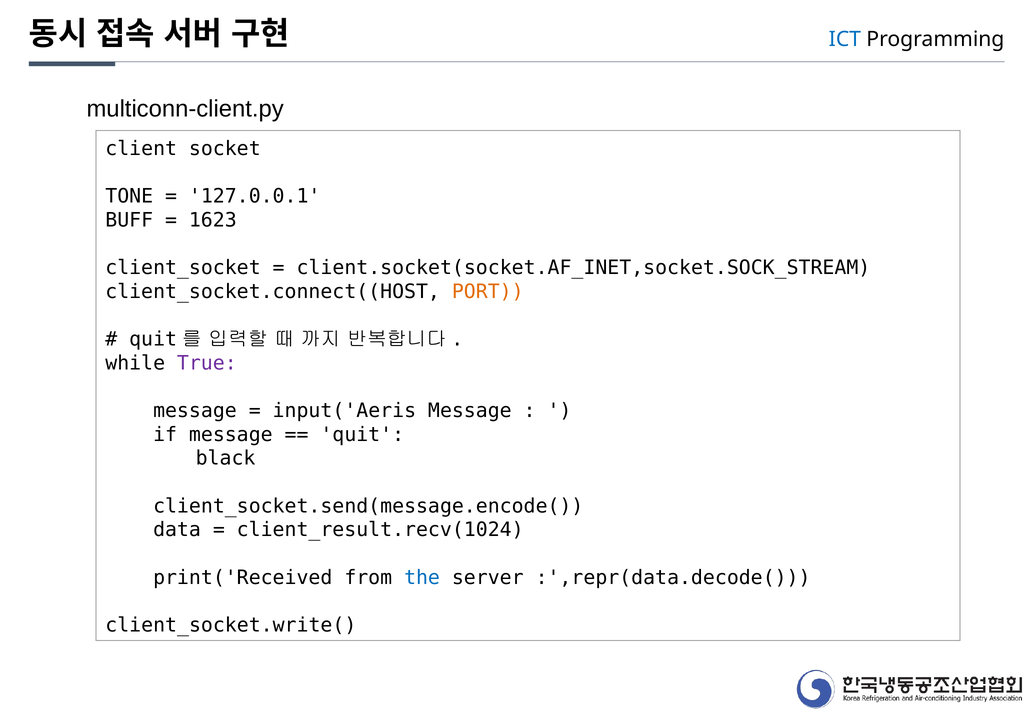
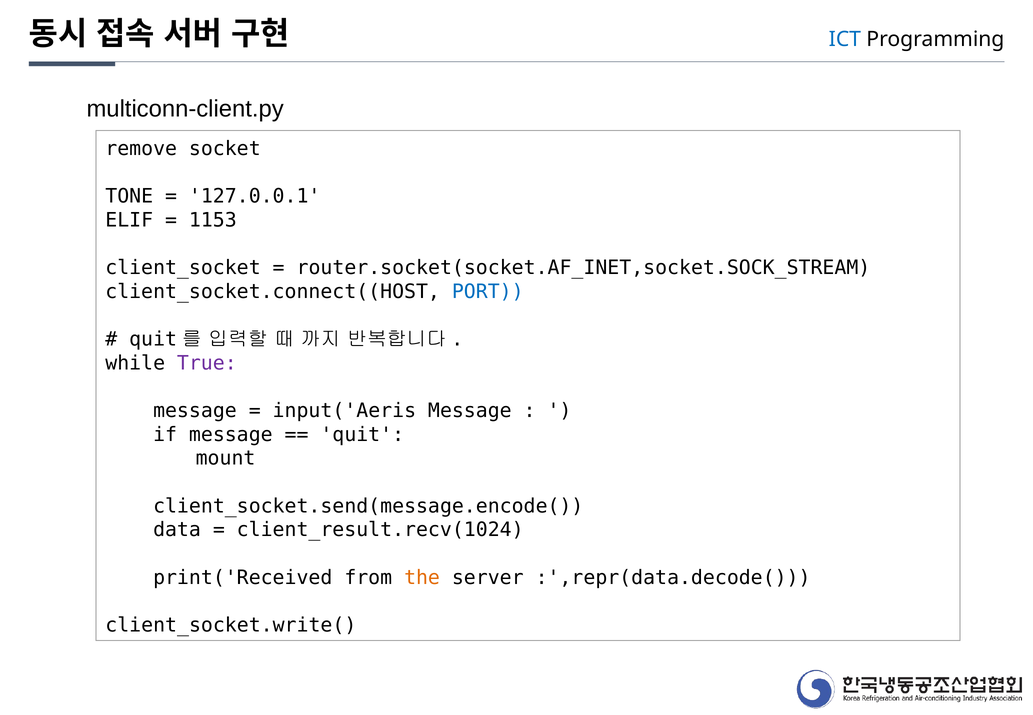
client: client -> remove
BUFF: BUFF -> ELIF
1623: 1623 -> 1153
client.socket(socket.AF_INET,socket.SOCK_STREAM: client.socket(socket.AF_INET,socket.SOCK_STREAM -> router.socket(socket.AF_INET,socket.SOCK_STREAM
PORT colour: orange -> blue
black: black -> mount
the colour: blue -> orange
